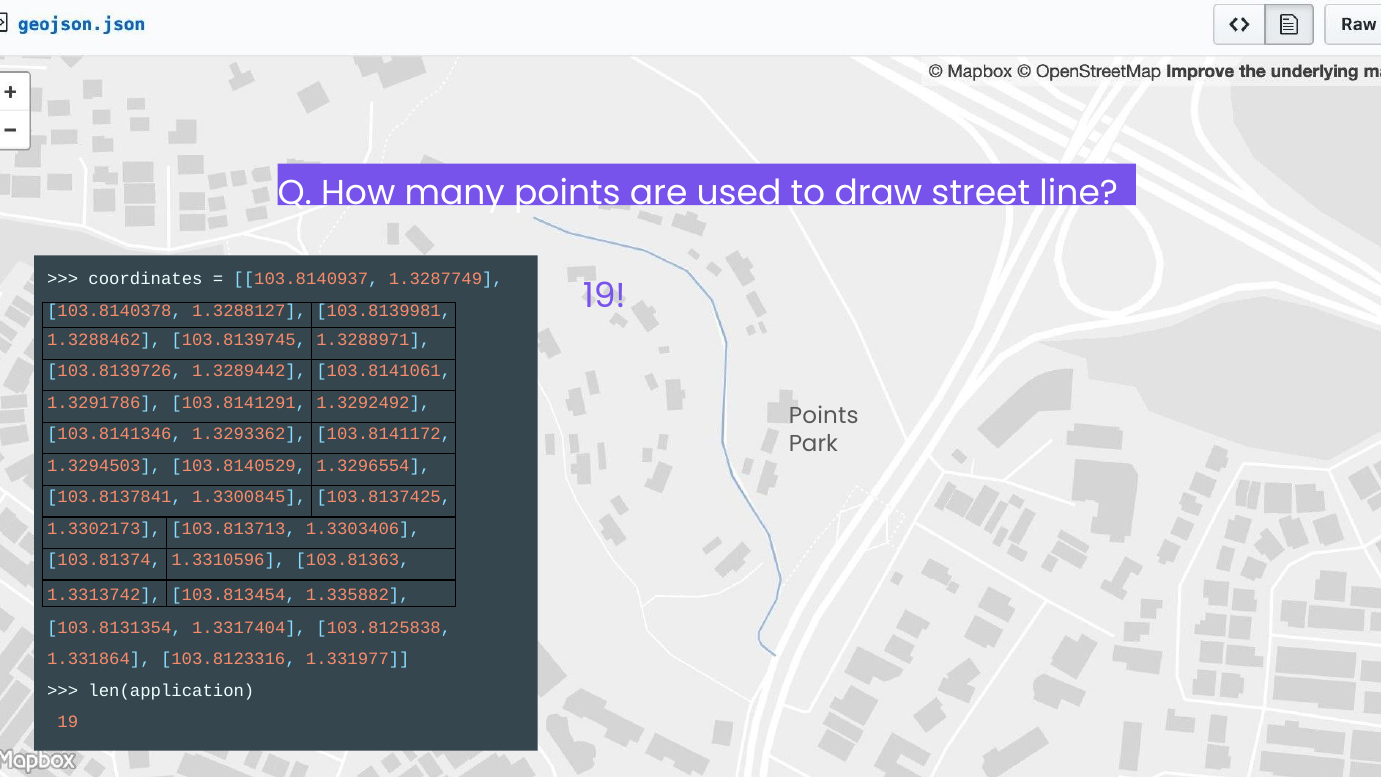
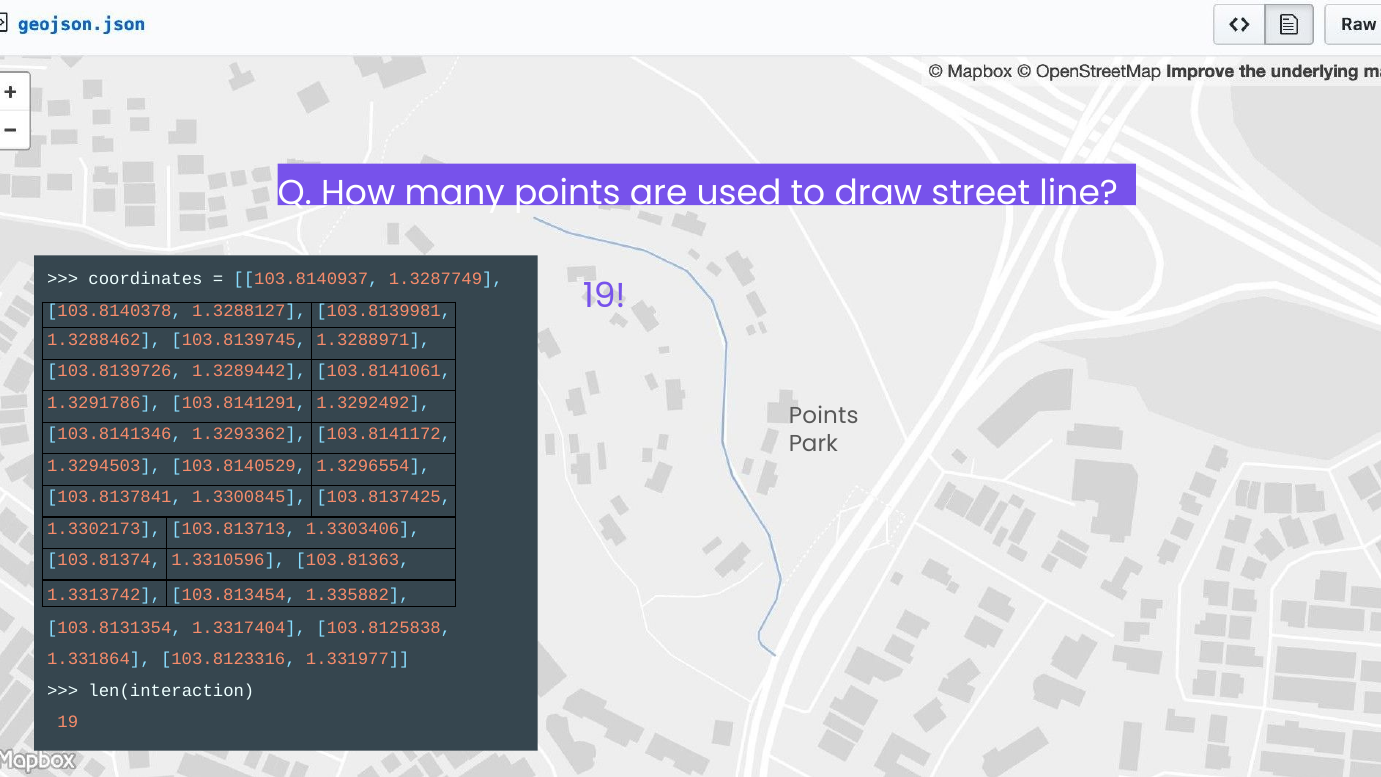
len(application: len(application -> len(interaction
